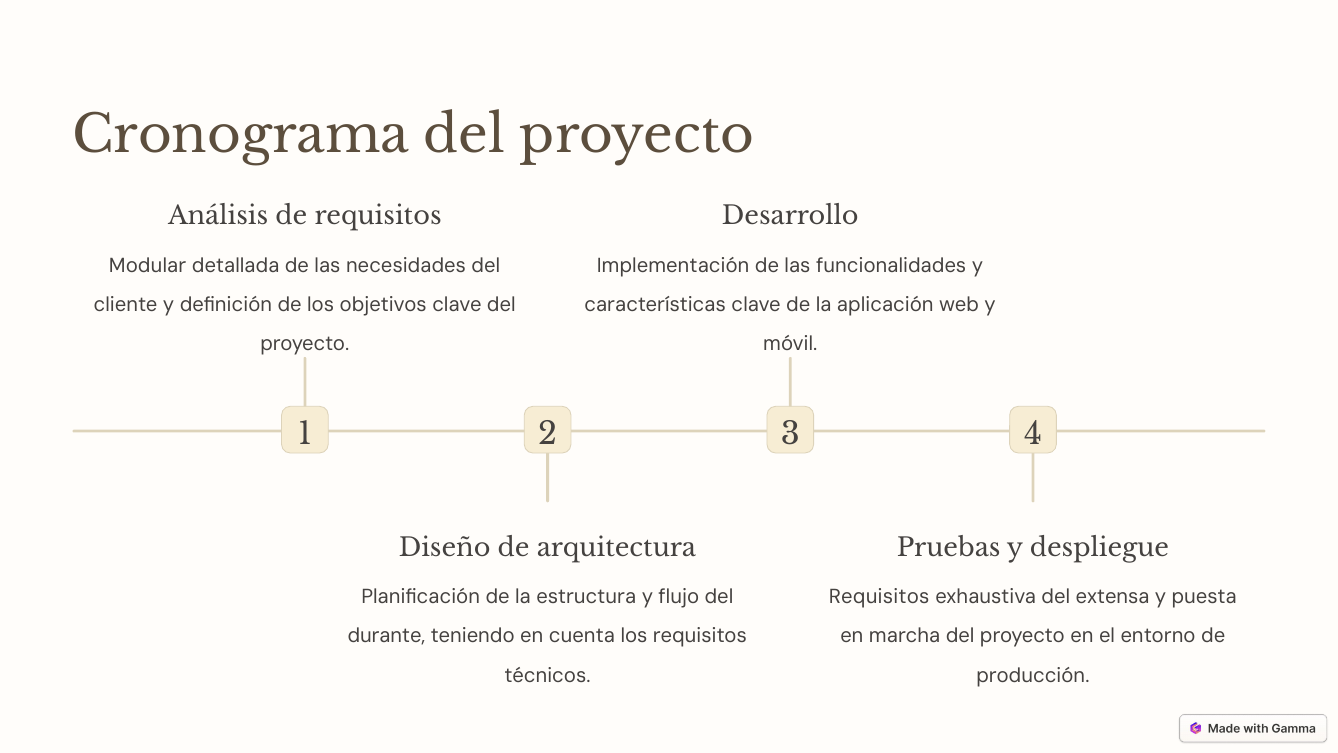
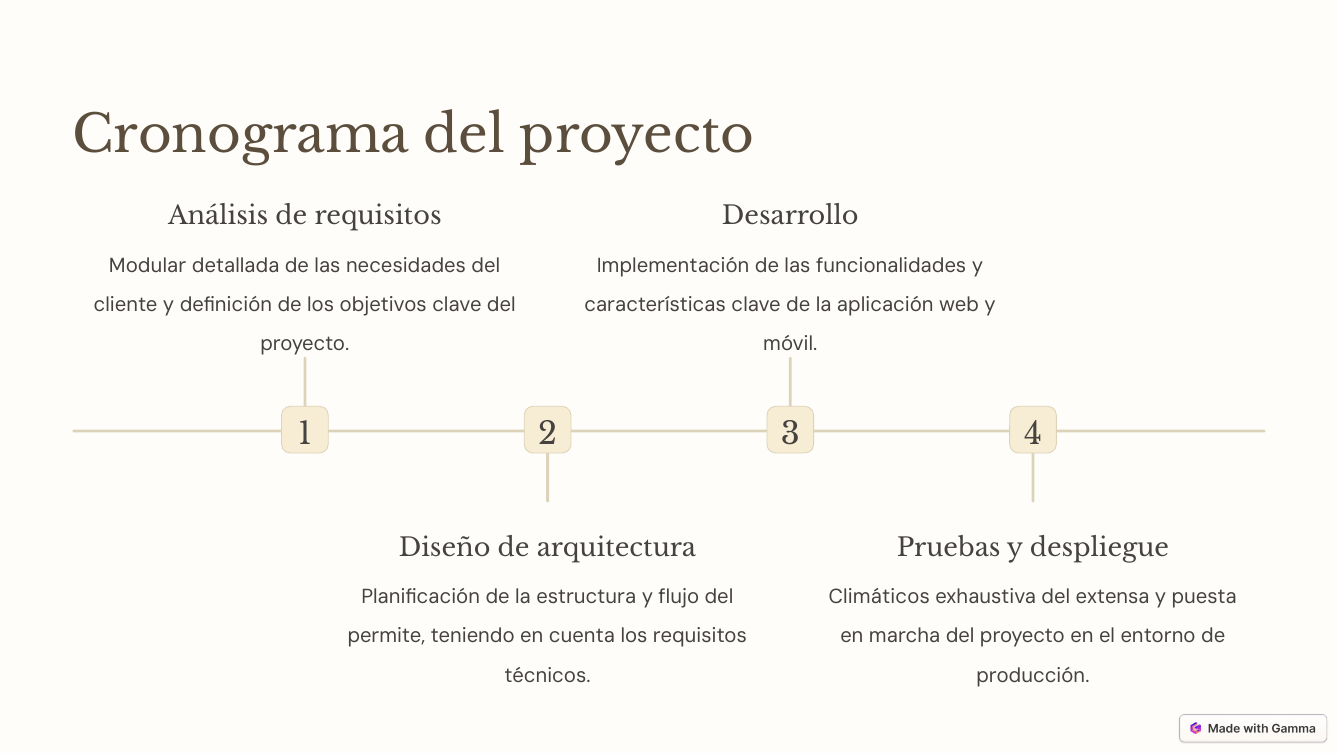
Requisitos at (879, 596): Requisitos -> Climáticos
durante: durante -> permite
